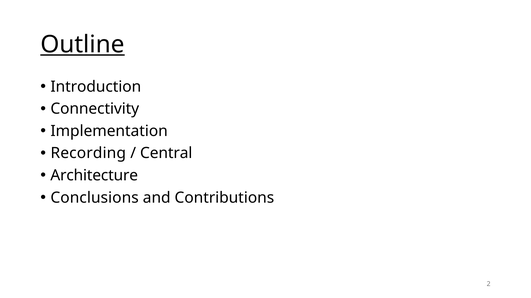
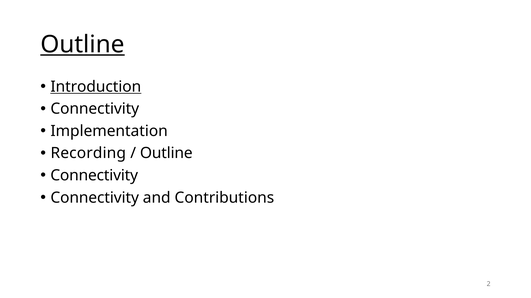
Introduction underline: none -> present
Central at (166, 154): Central -> Outline
Architecture at (94, 176): Architecture -> Connectivity
Conclusions at (95, 198): Conclusions -> Connectivity
